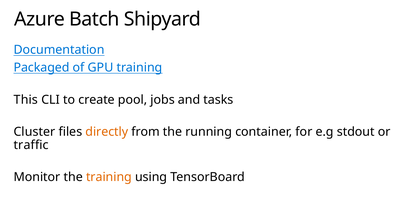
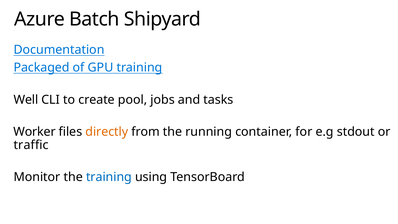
This: This -> Well
Cluster: Cluster -> Worker
training at (109, 177) colour: orange -> blue
